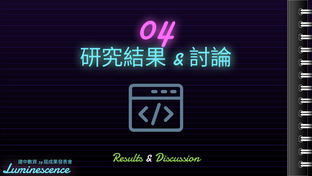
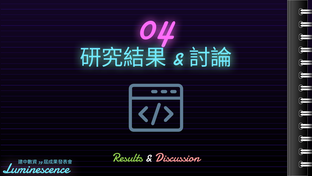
Discussion colour: light green -> pink
